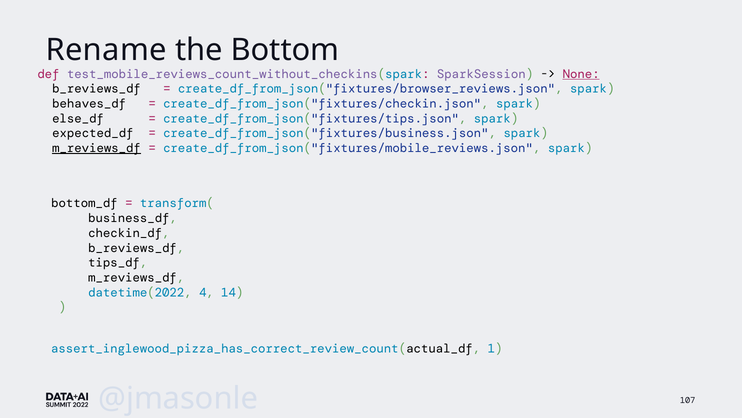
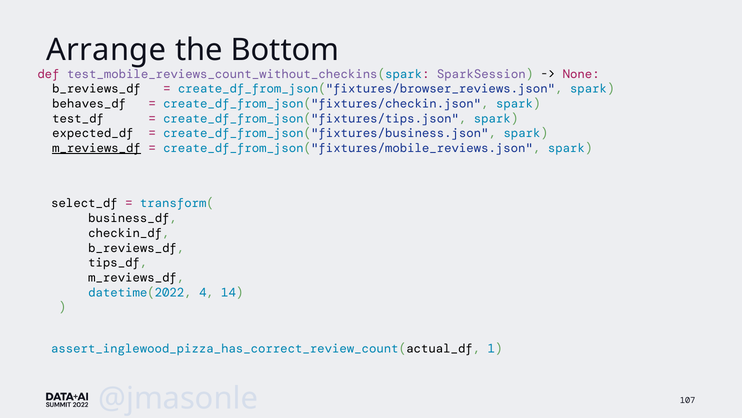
Rename: Rename -> Arrange
None underline: present -> none
else_df: else_df -> test_df
bottom_df: bottom_df -> select_df
